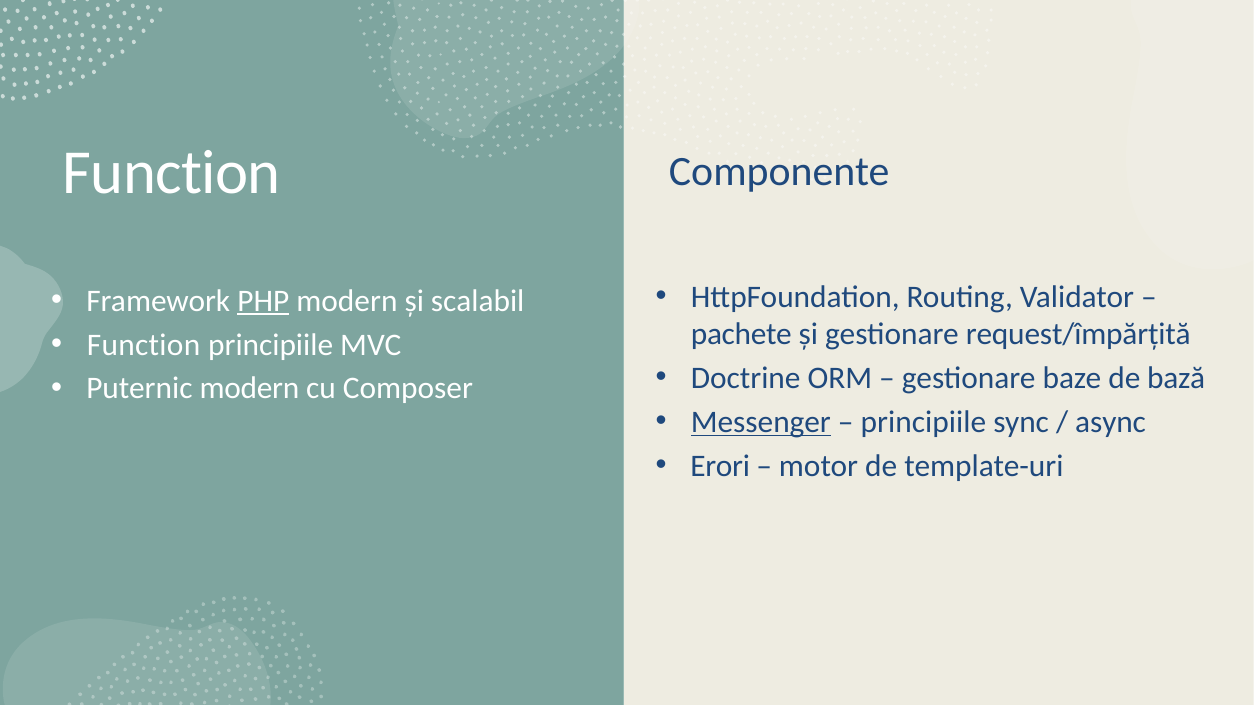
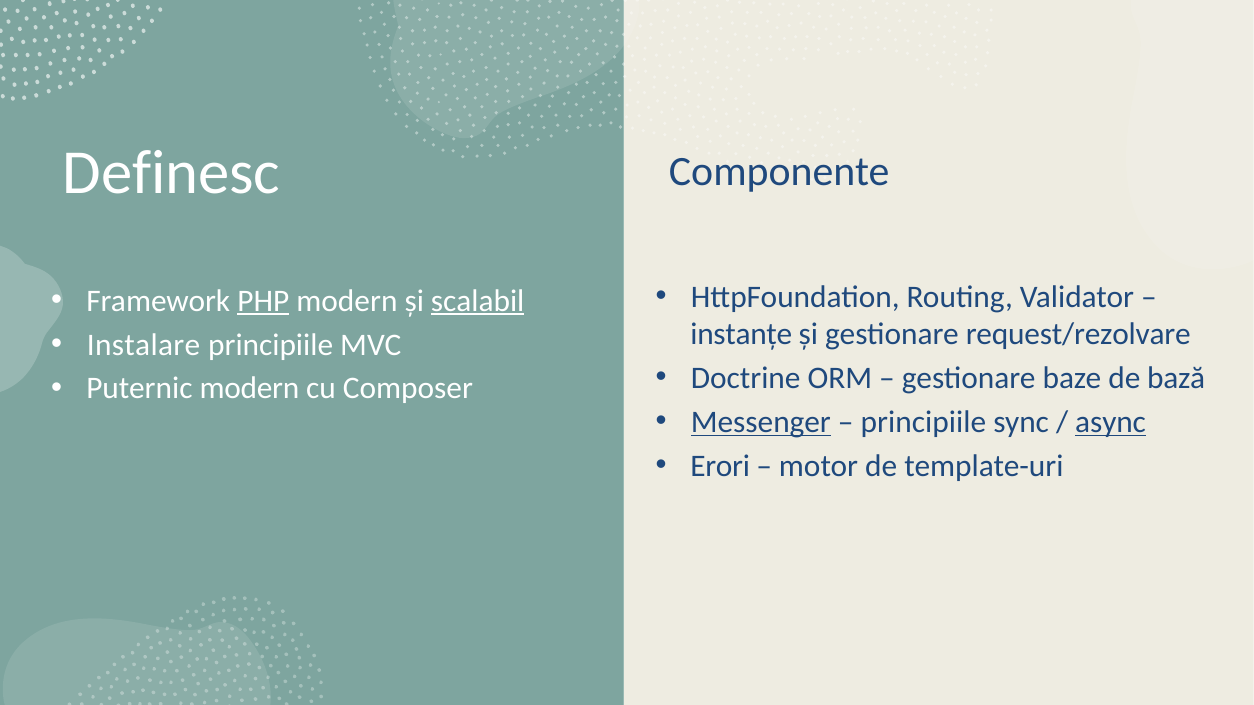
Function at (172, 173): Function -> Definesc
scalabil underline: none -> present
pachete: pachete -> instanțe
request/împărțită: request/împărțită -> request/rezolvare
Function at (144, 345): Function -> Instalare
async underline: none -> present
